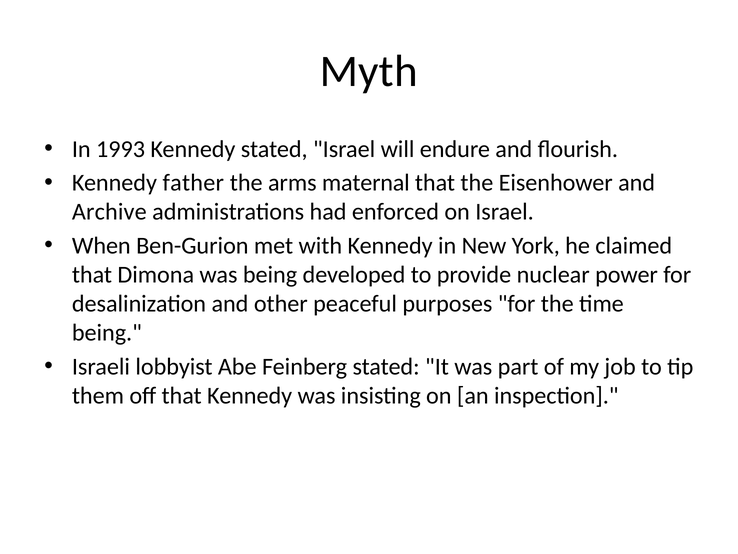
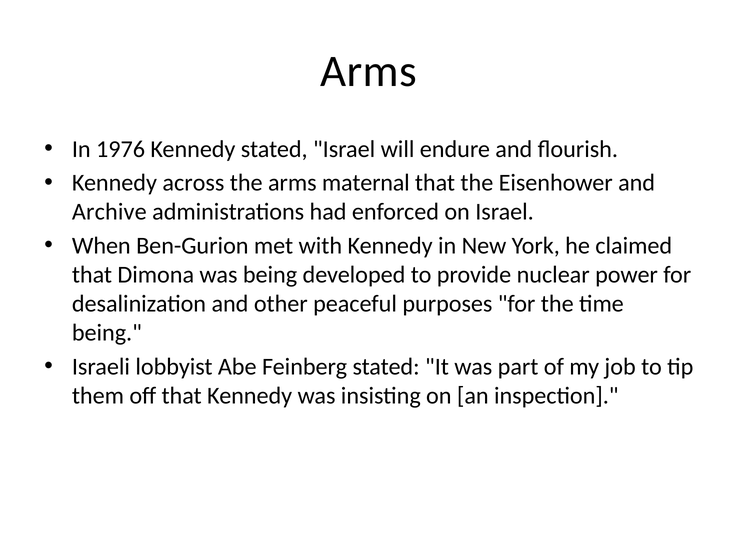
Myth at (369, 71): Myth -> Arms
1993: 1993 -> 1976
father: father -> across
